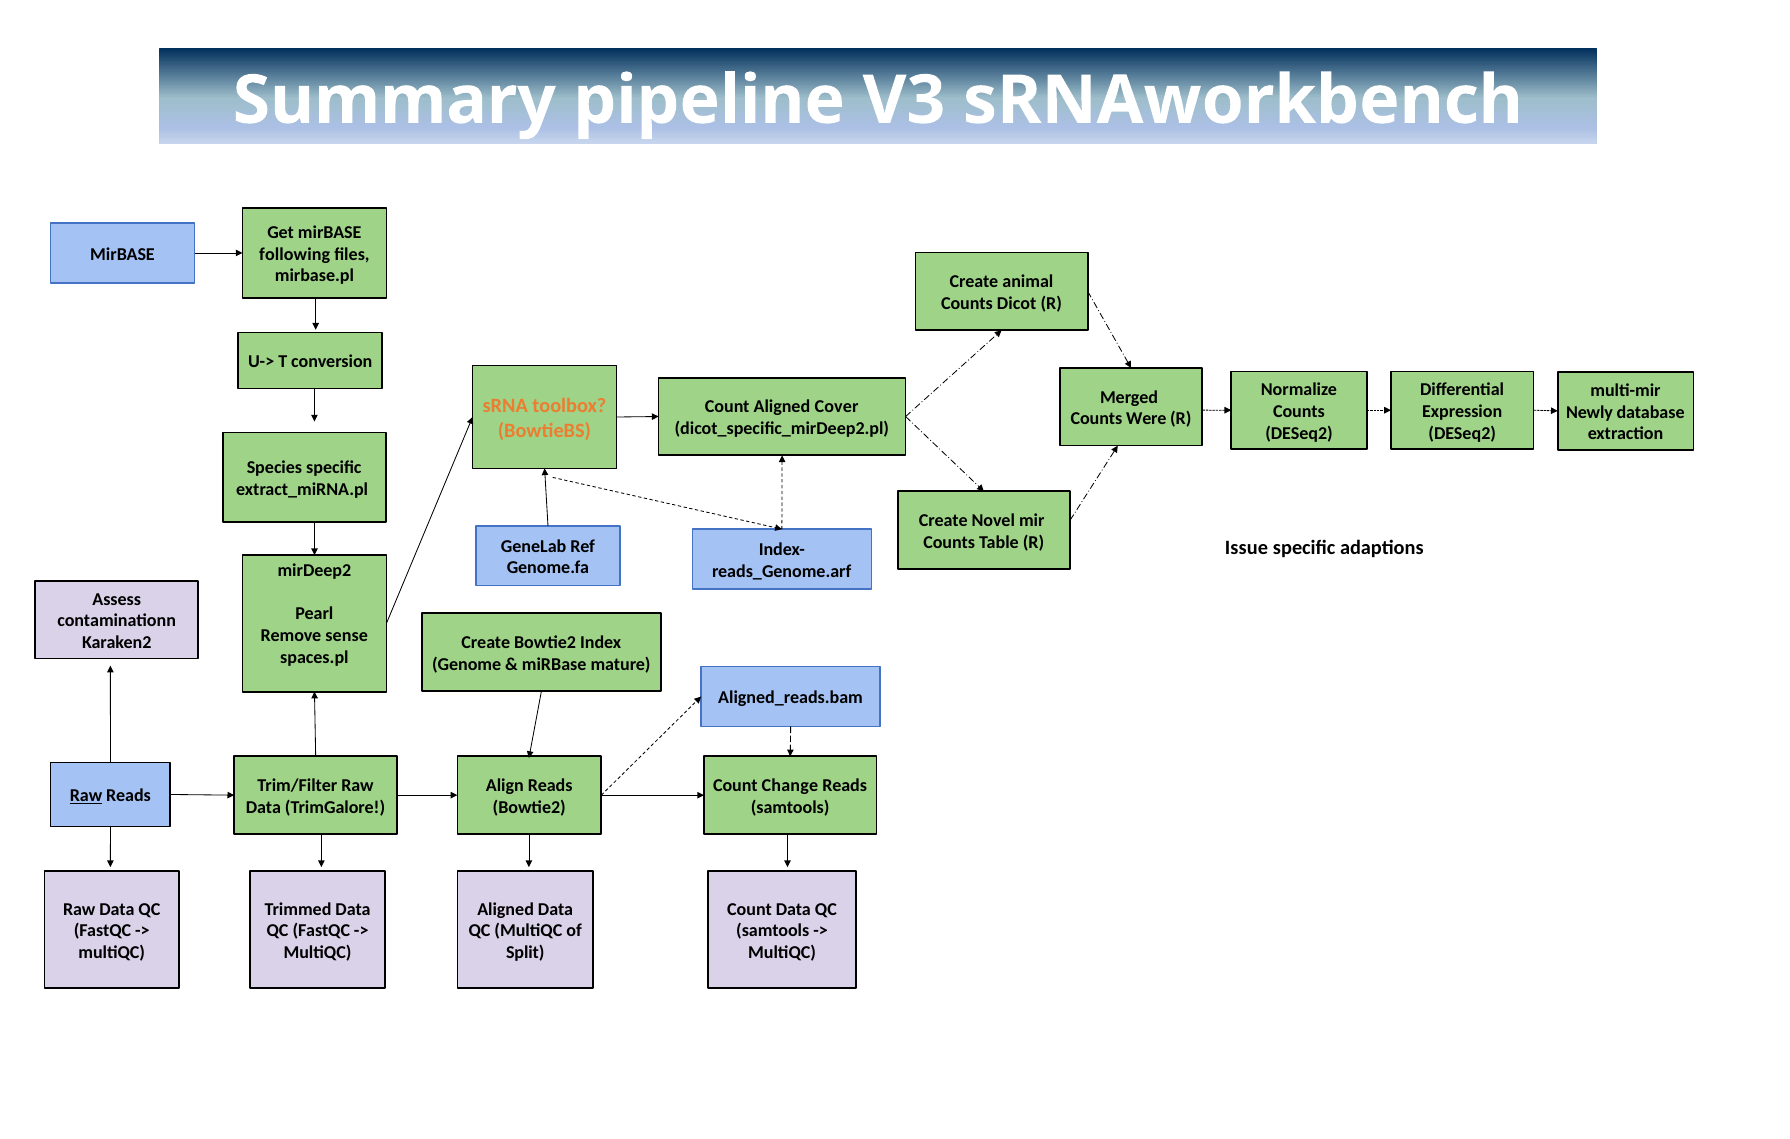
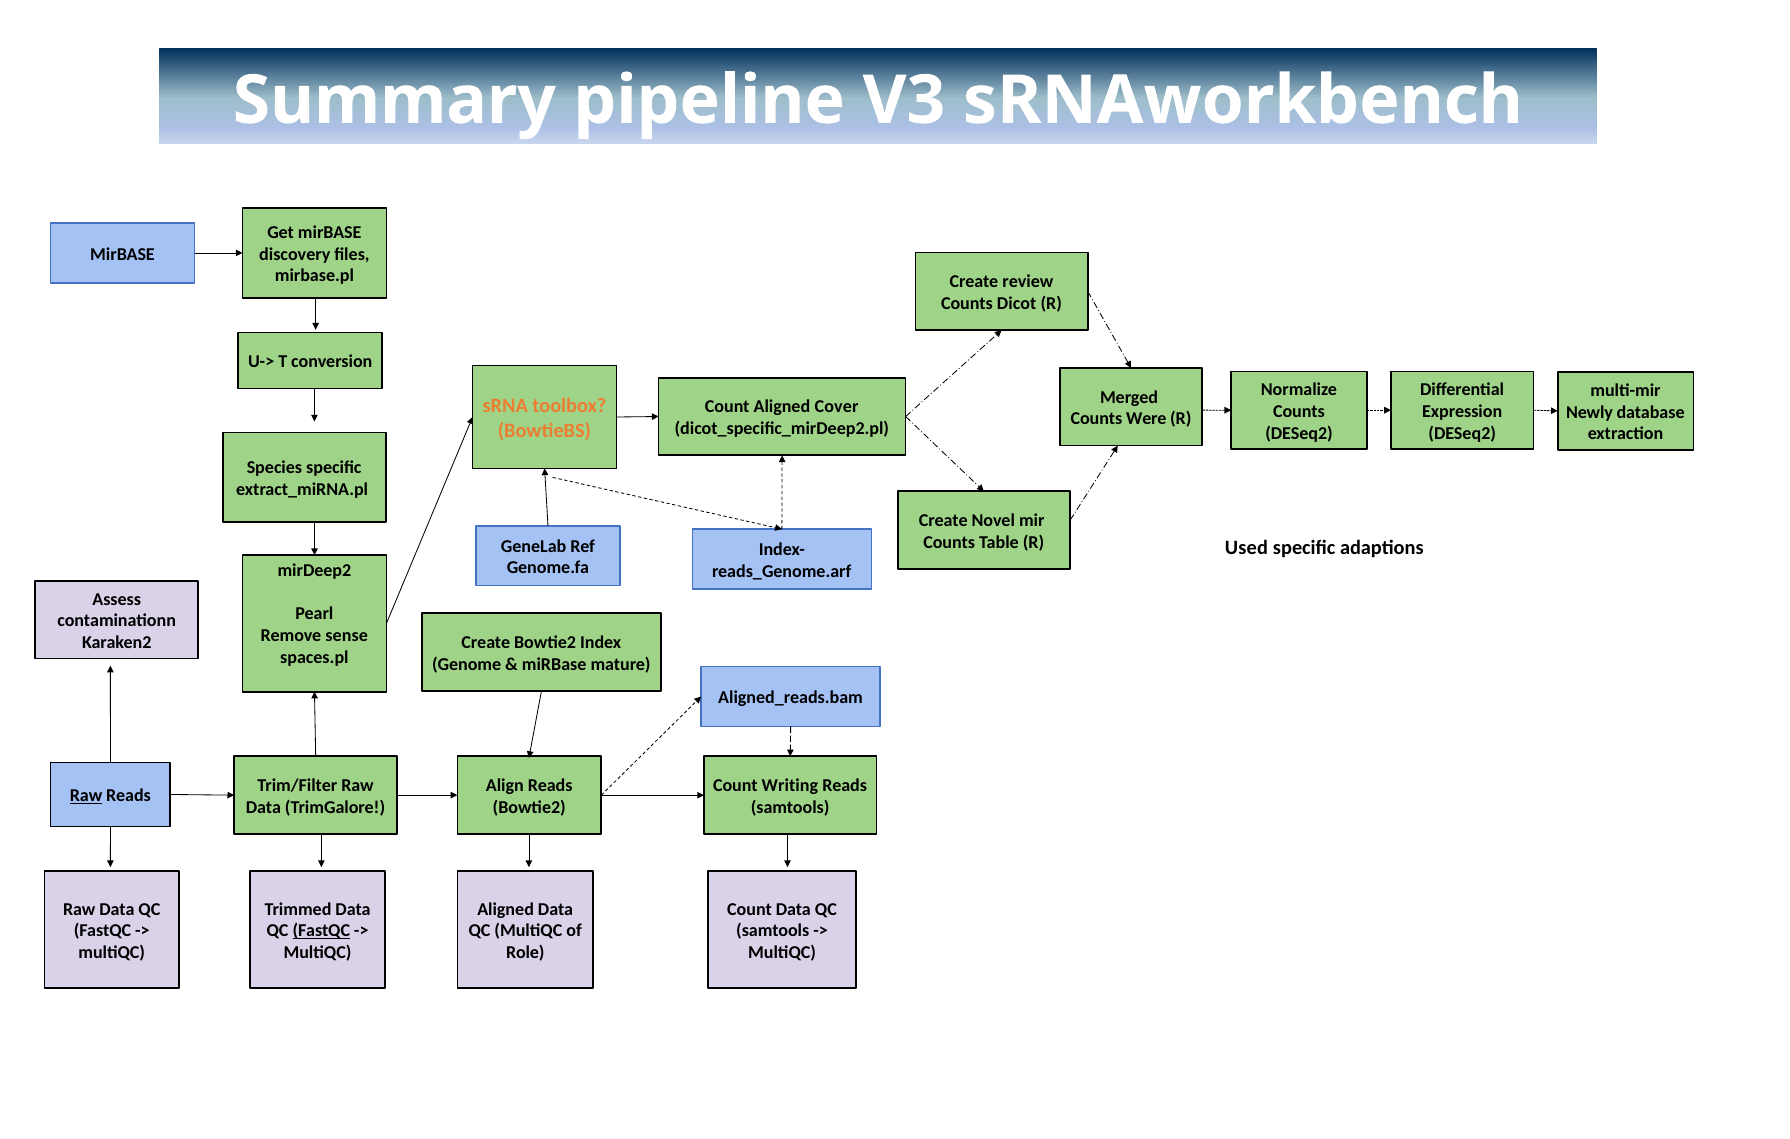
following: following -> discovery
animal: animal -> review
Issue: Issue -> Used
Change: Change -> Writing
FastQC at (321, 931) underline: none -> present
Split: Split -> Role
